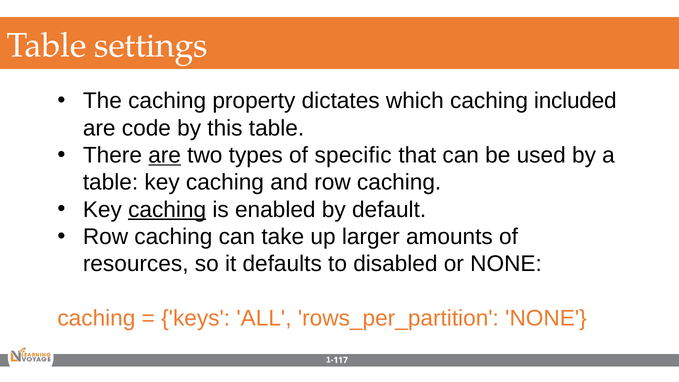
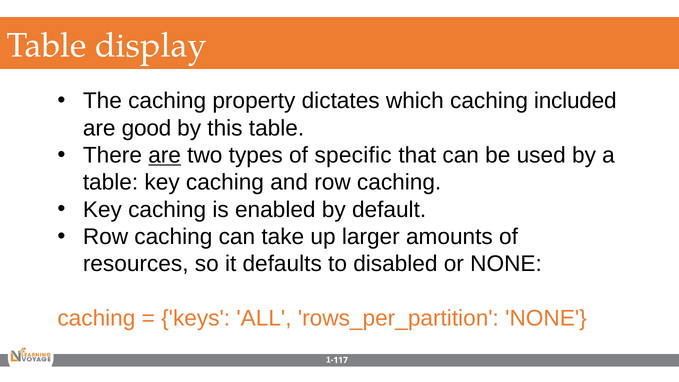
settings: settings -> display
code: code -> good
caching at (167, 210) underline: present -> none
